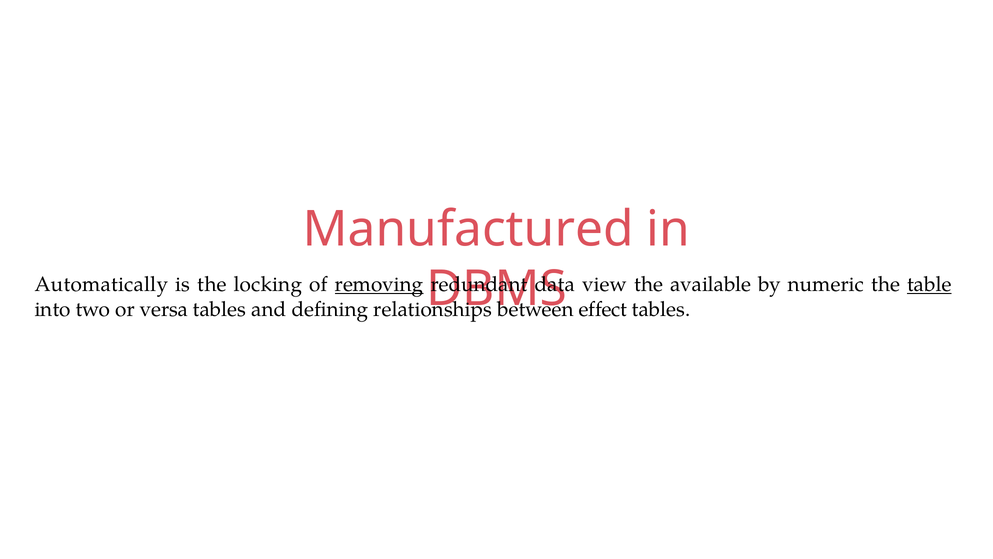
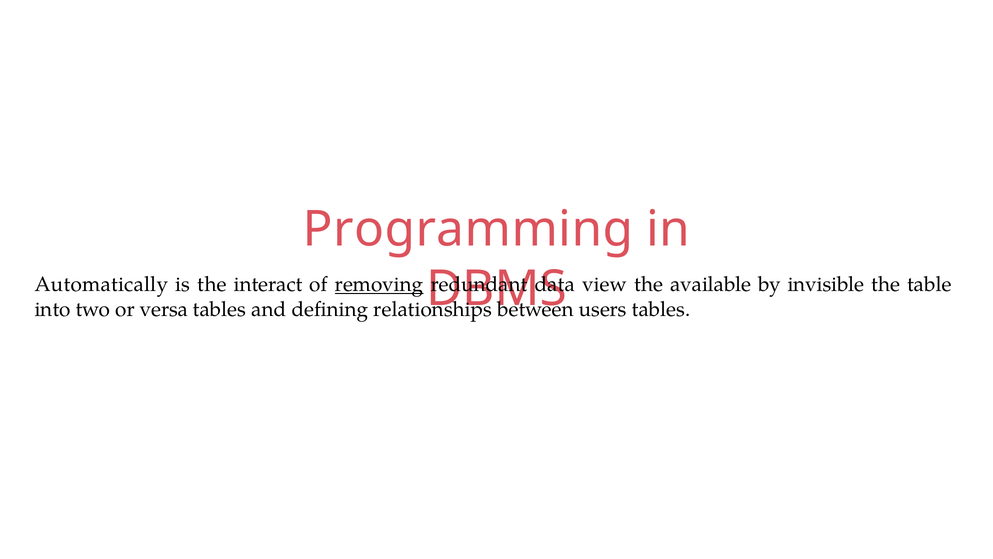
Manufactured: Manufactured -> Programming
locking: locking -> interact
numeric: numeric -> invisible
table underline: present -> none
effect: effect -> users
